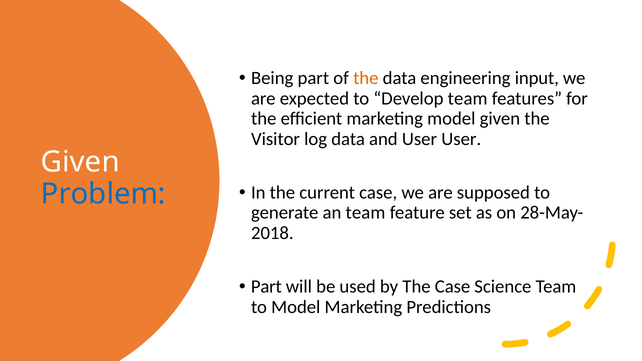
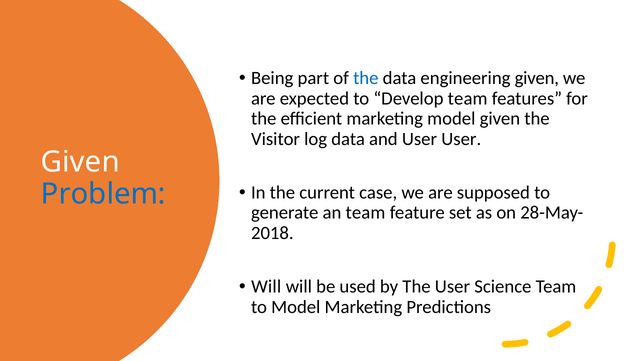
the at (366, 78) colour: orange -> blue
engineering input: input -> given
Part at (266, 287): Part -> Will
The Case: Case -> User
